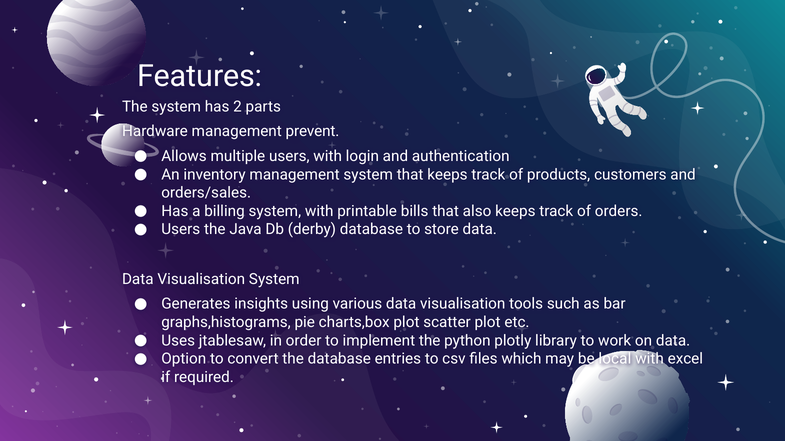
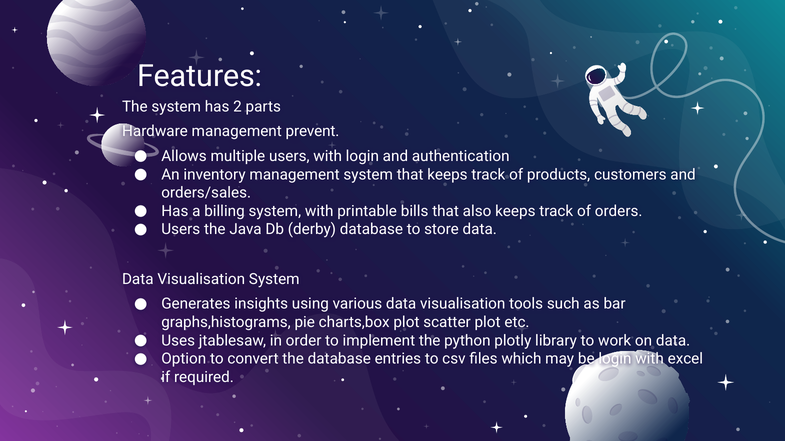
be local: local -> login
